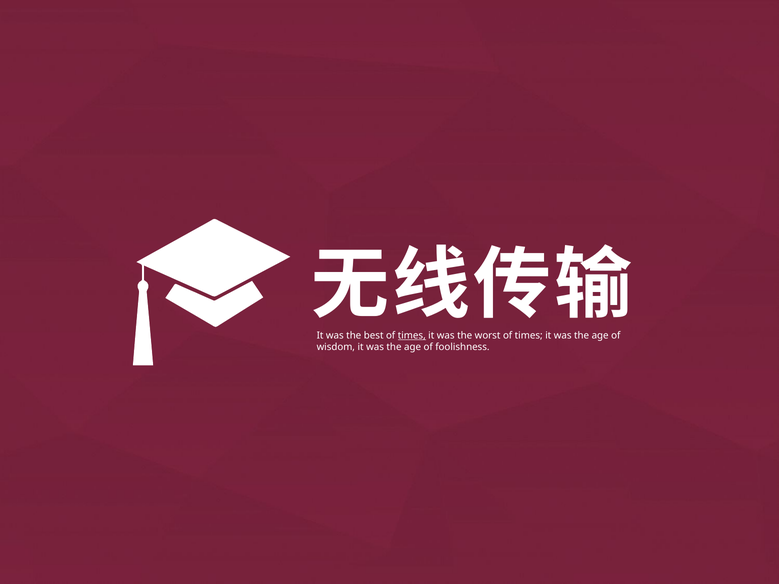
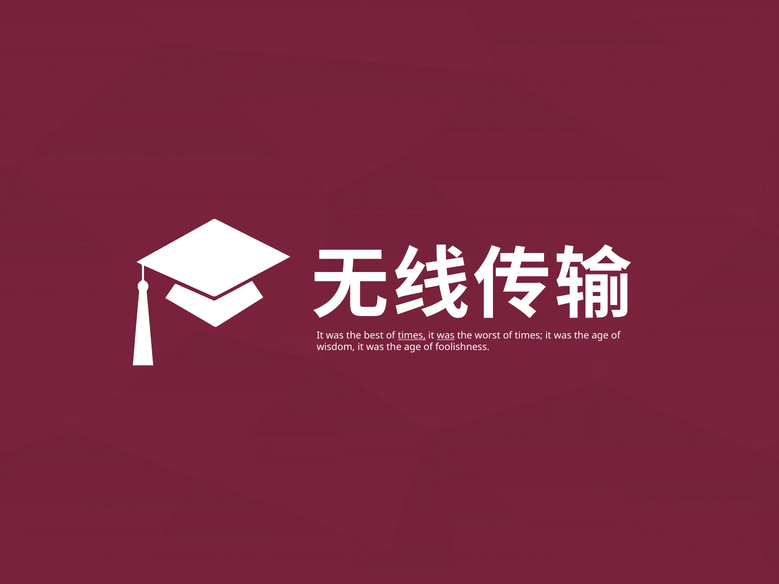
was at (446, 336) underline: none -> present
